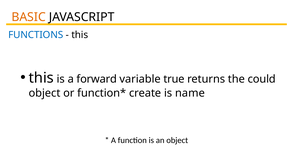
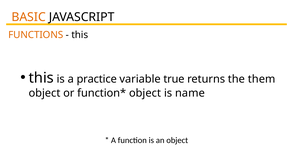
FUNCTIONS colour: blue -> orange
forward: forward -> practice
could: could -> them
create at (145, 93): create -> object
